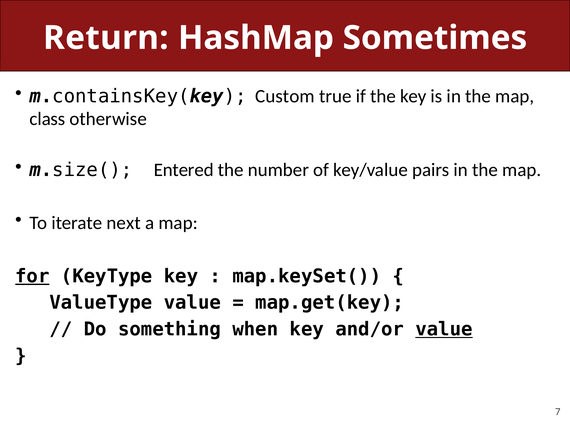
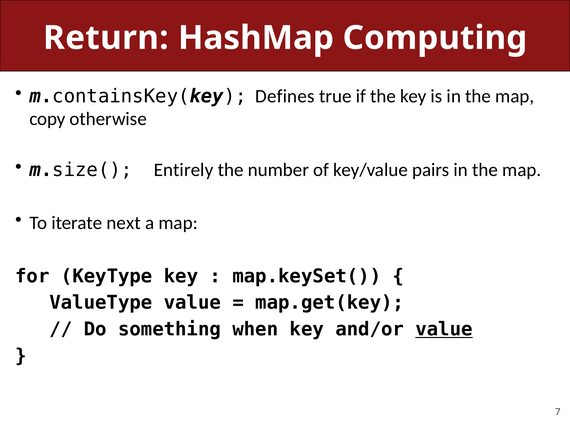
Sometimes: Sometimes -> Computing
Custom: Custom -> Defines
class: class -> copy
Entered: Entered -> Entirely
for underline: present -> none
